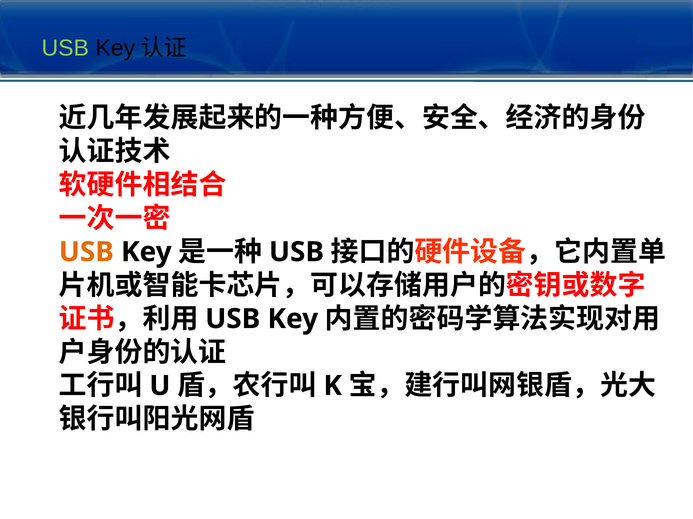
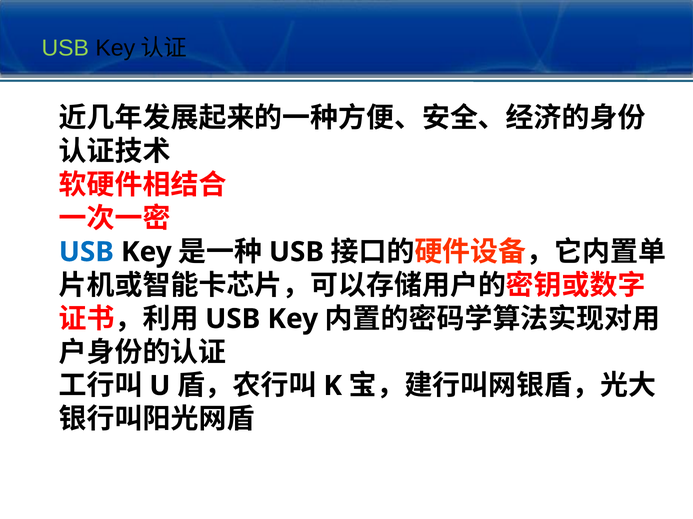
USB at (86, 252) colour: orange -> blue
